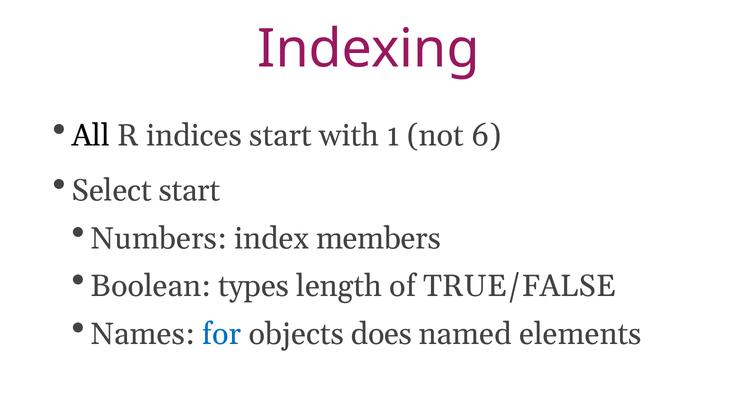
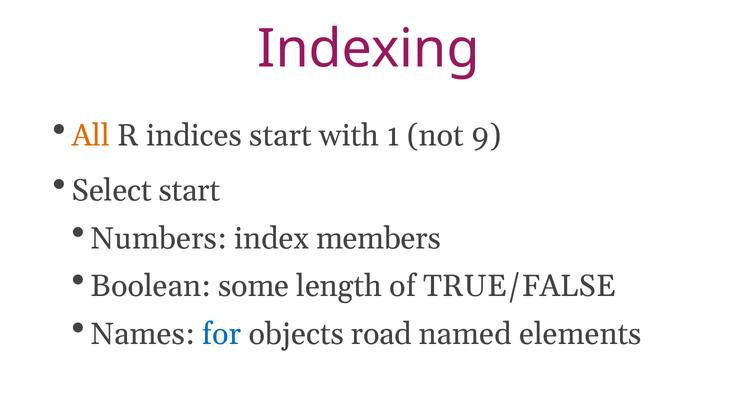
All colour: black -> orange
6: 6 -> 9
types: types -> some
does: does -> road
